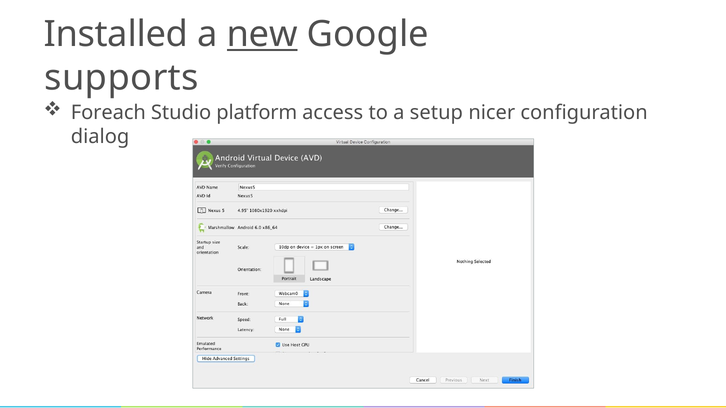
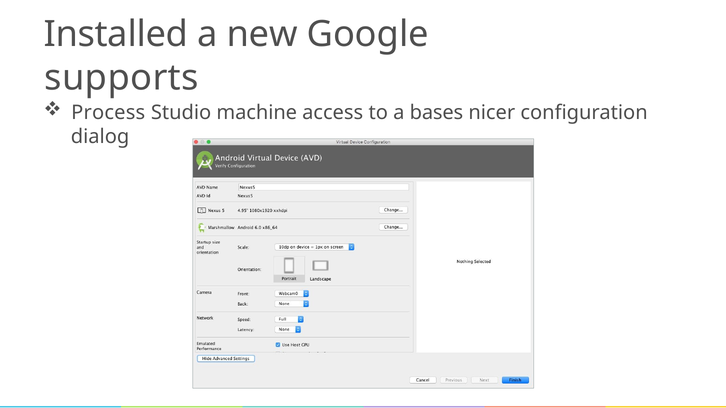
new underline: present -> none
Foreach: Foreach -> Process
platform: platform -> machine
setup: setup -> bases
